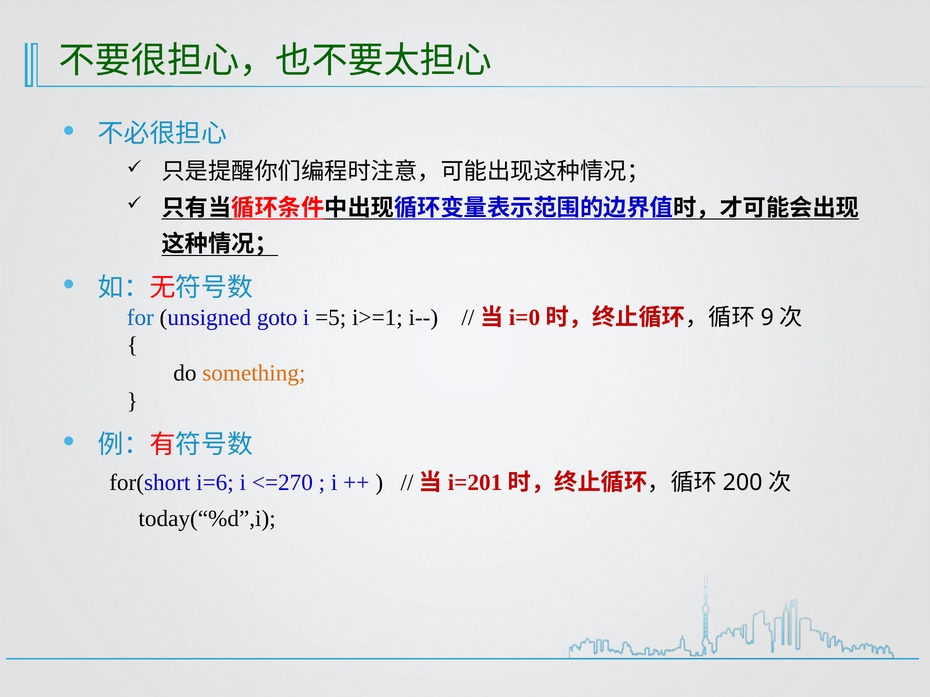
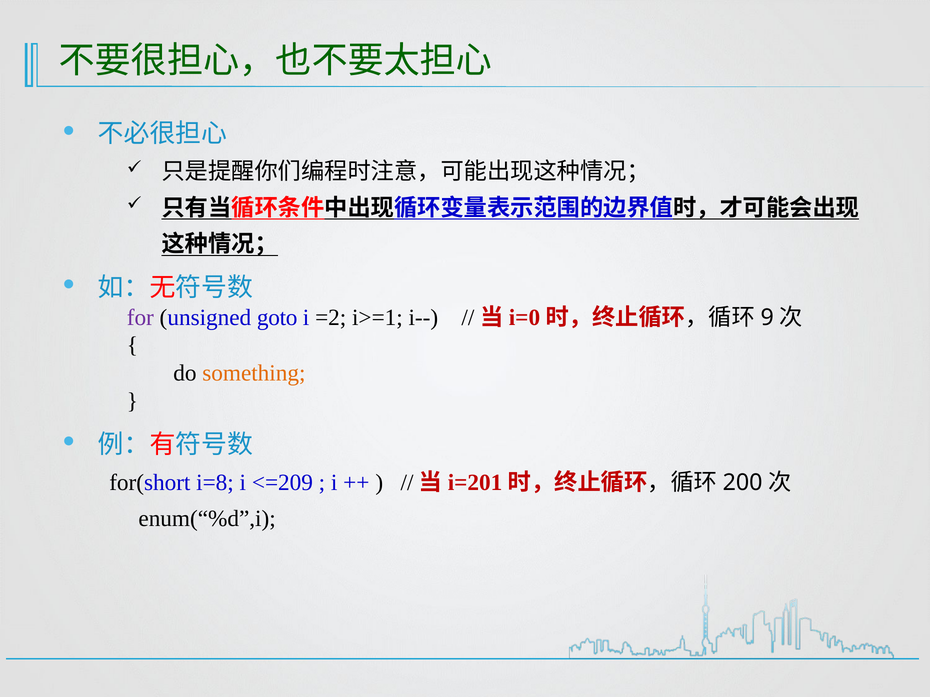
for colour: blue -> purple
=5: =5 -> =2
i=6: i=6 -> i=8
<=270: <=270 -> <=209
today(“%d”,i: today(“%d”,i -> enum(“%d”,i
